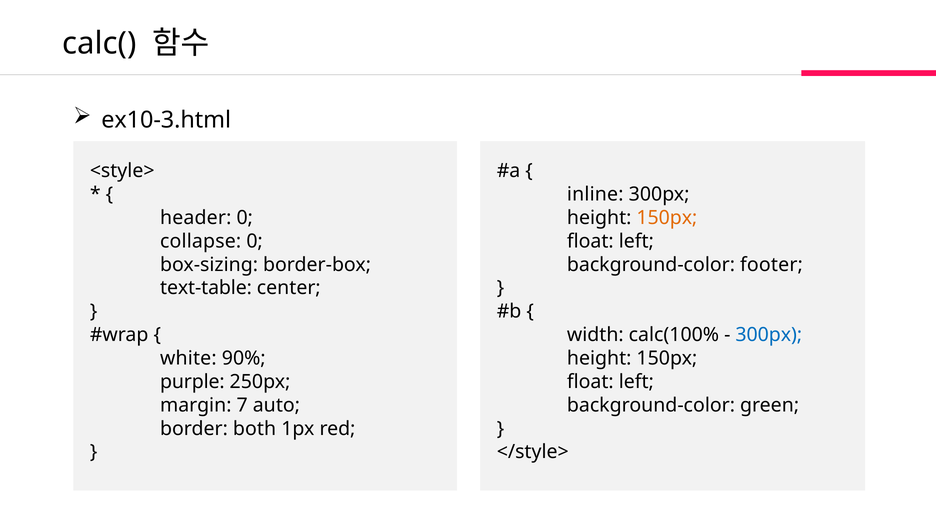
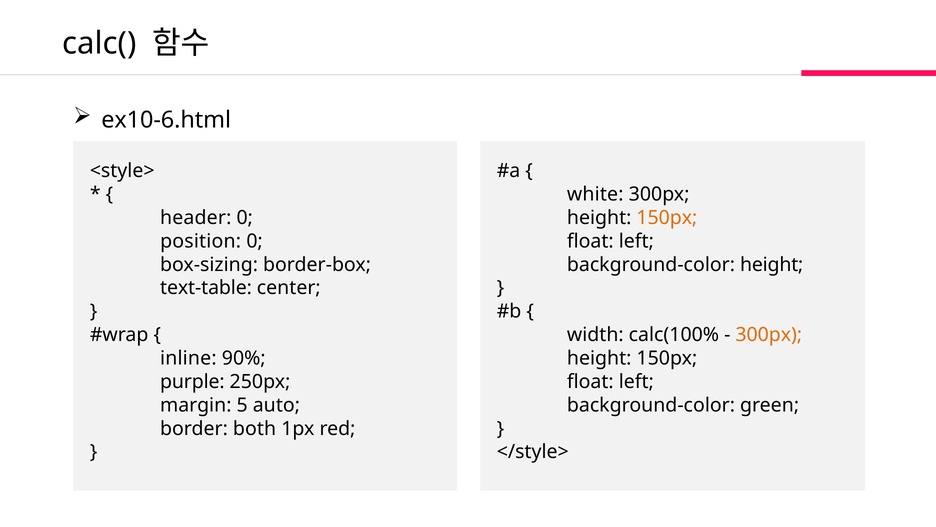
ex10-3.html: ex10-3.html -> ex10-6.html
inline: inline -> white
collapse: collapse -> position
background-color footer: footer -> height
300px at (769, 335) colour: blue -> orange
white: white -> inline
7: 7 -> 5
